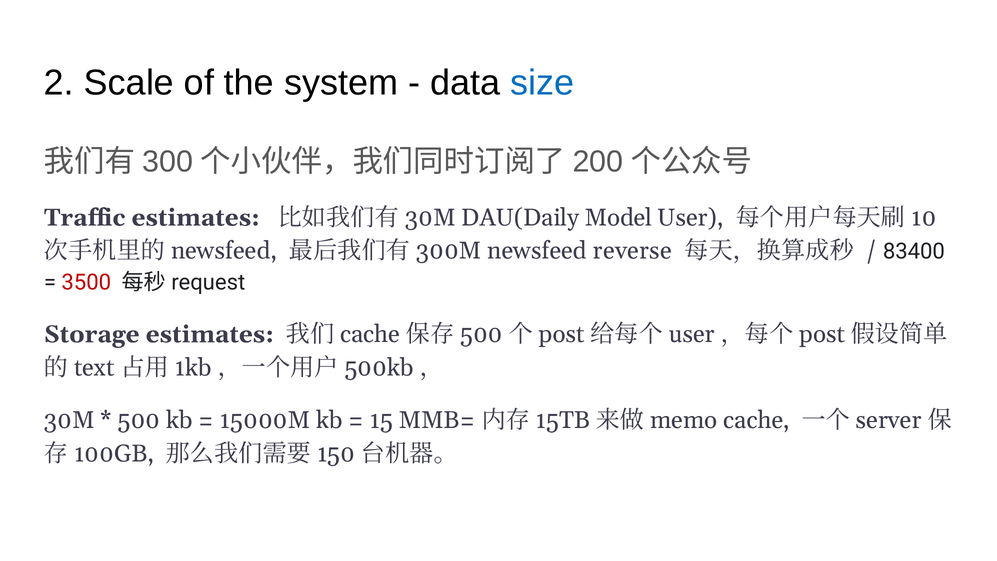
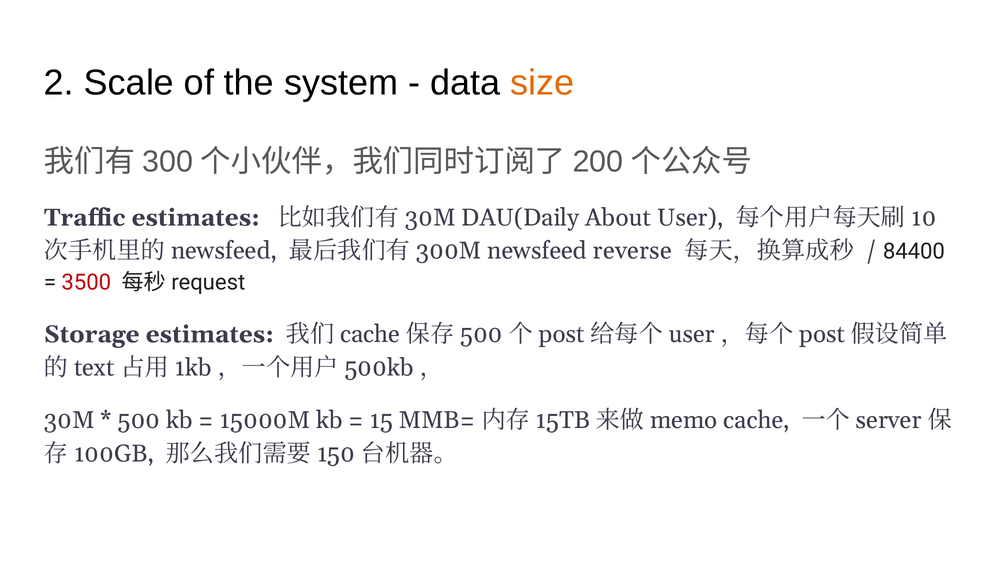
size colour: blue -> orange
Model: Model -> About
83400: 83400 -> 84400
